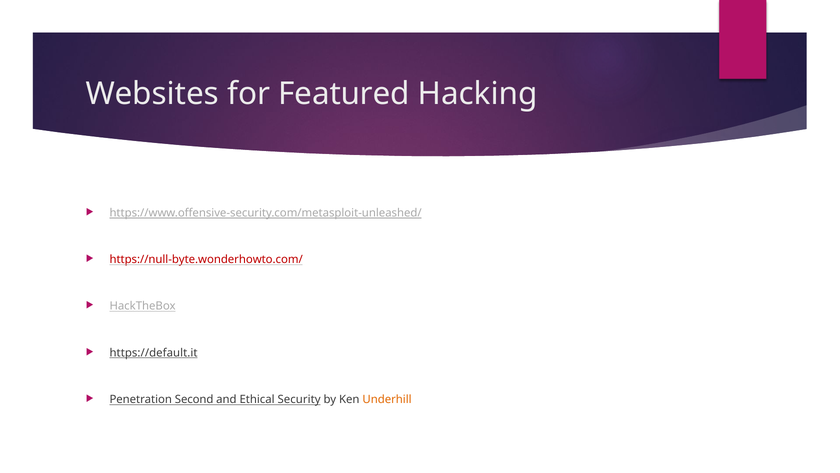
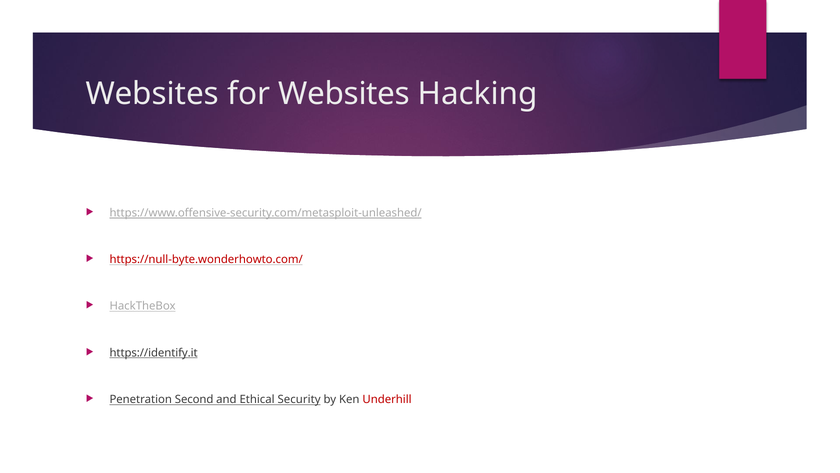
for Featured: Featured -> Websites
https://default.it: https://default.it -> https://identify.it
Underhill colour: orange -> red
